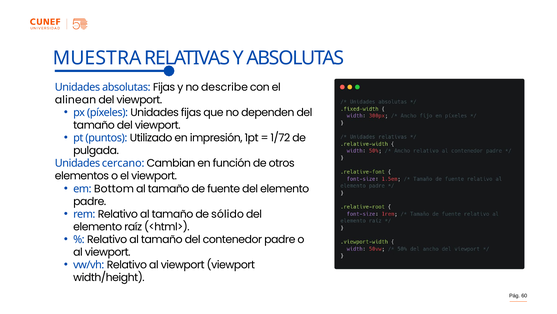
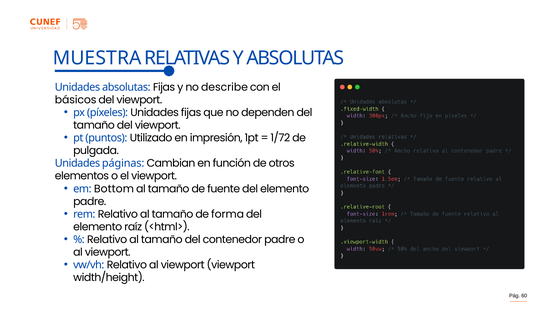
alinean: alinean -> básicos
cercano: cercano -> páginas
sólido: sólido -> forma
